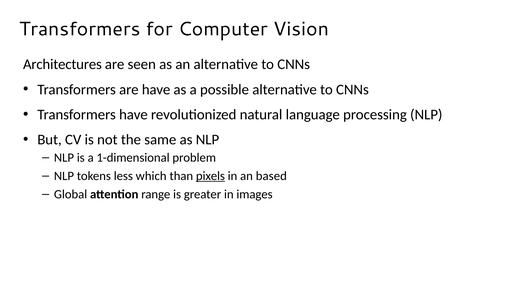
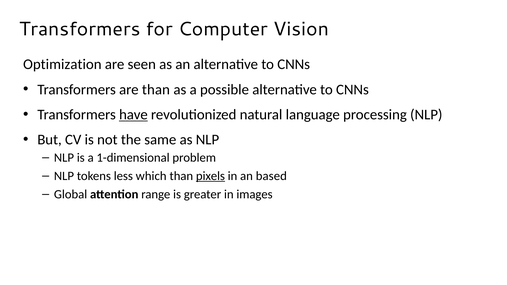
Architectures: Architectures -> Optimization
are have: have -> than
have at (133, 115) underline: none -> present
